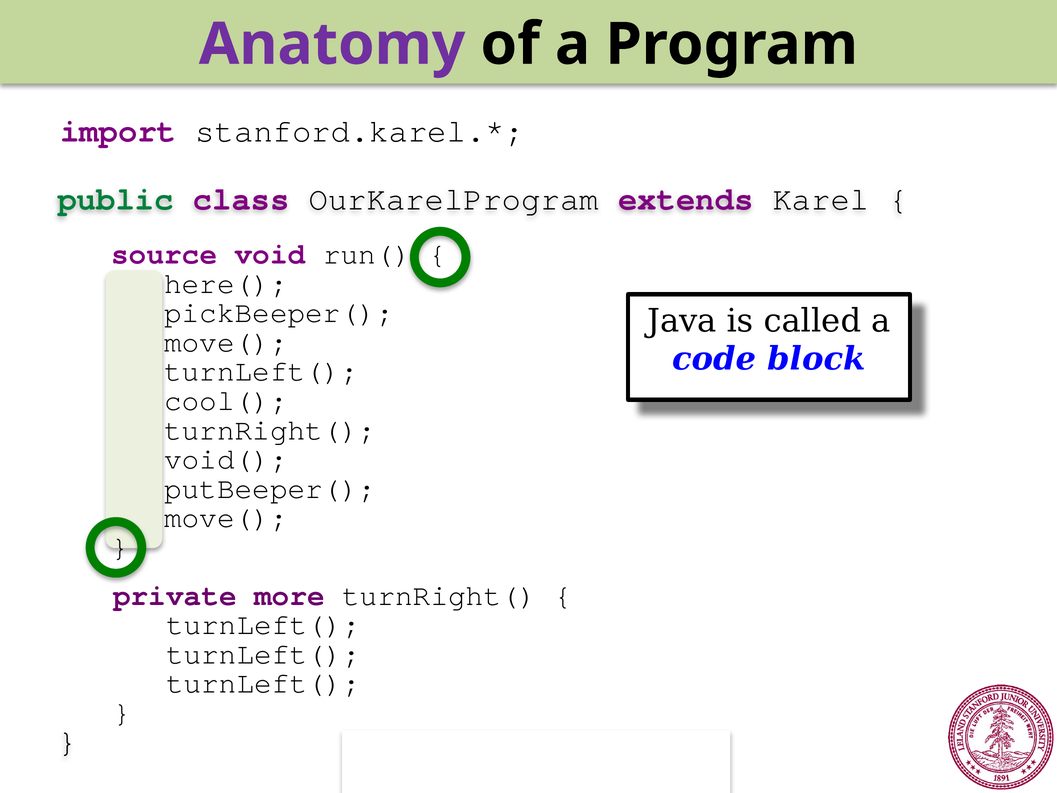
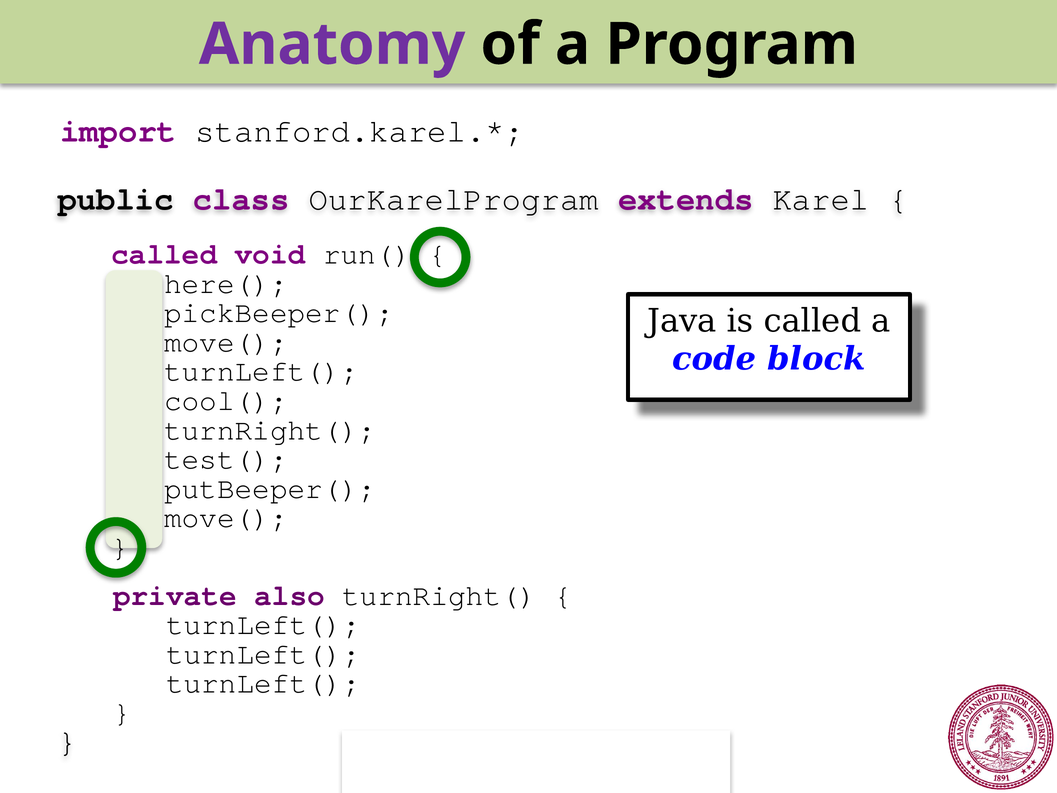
public colour: green -> black
source at (164, 254): source -> called
void(: void( -> test(
more: more -> also
